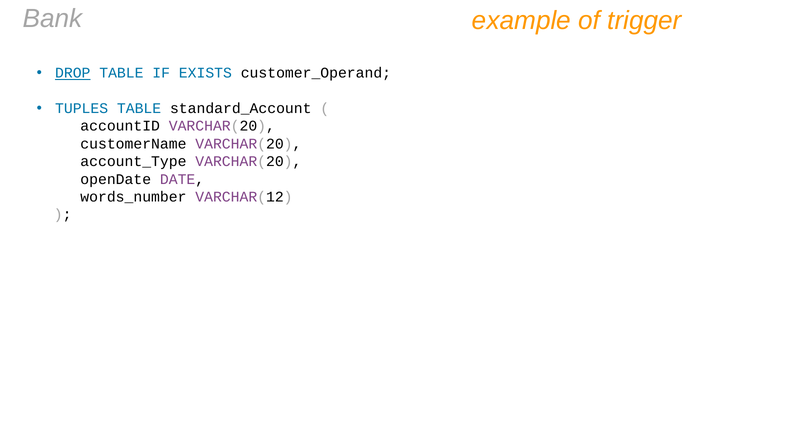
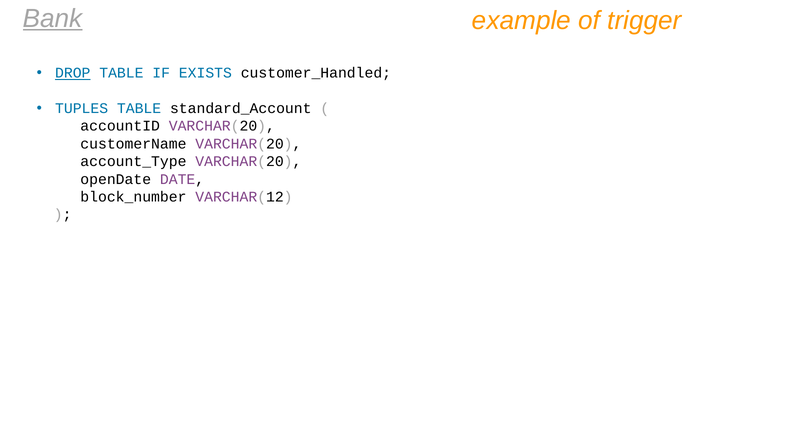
Bank underline: none -> present
customer_Operand: customer_Operand -> customer_Handled
words_number: words_number -> block_number
